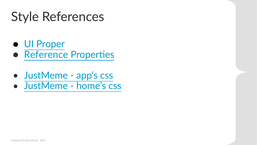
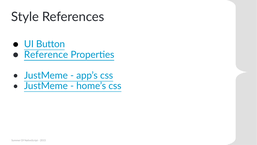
Proper: Proper -> Button
